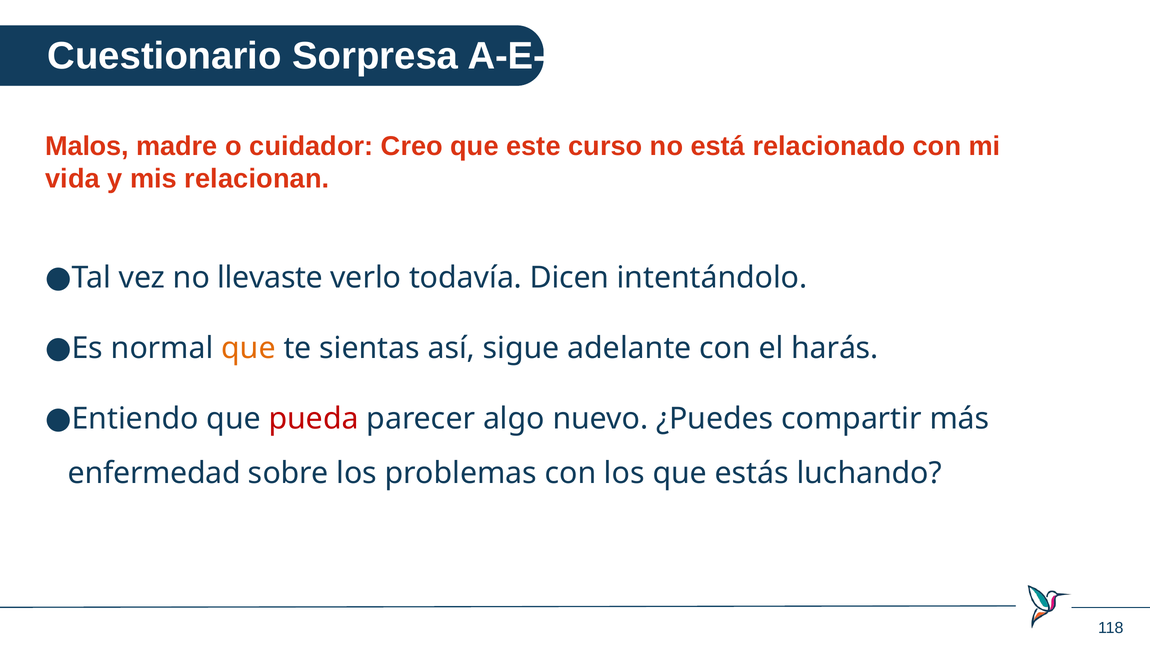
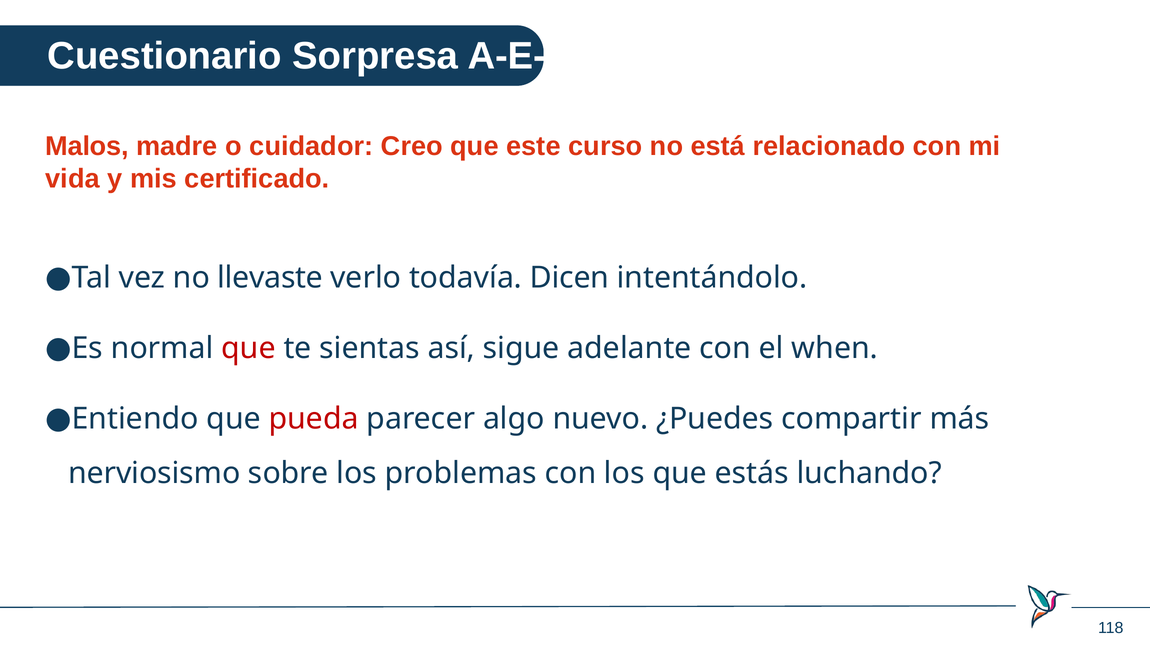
relacionan: relacionan -> certificado
que at (249, 348) colour: orange -> red
harás: harás -> when
enfermedad: enfermedad -> nerviosismo
